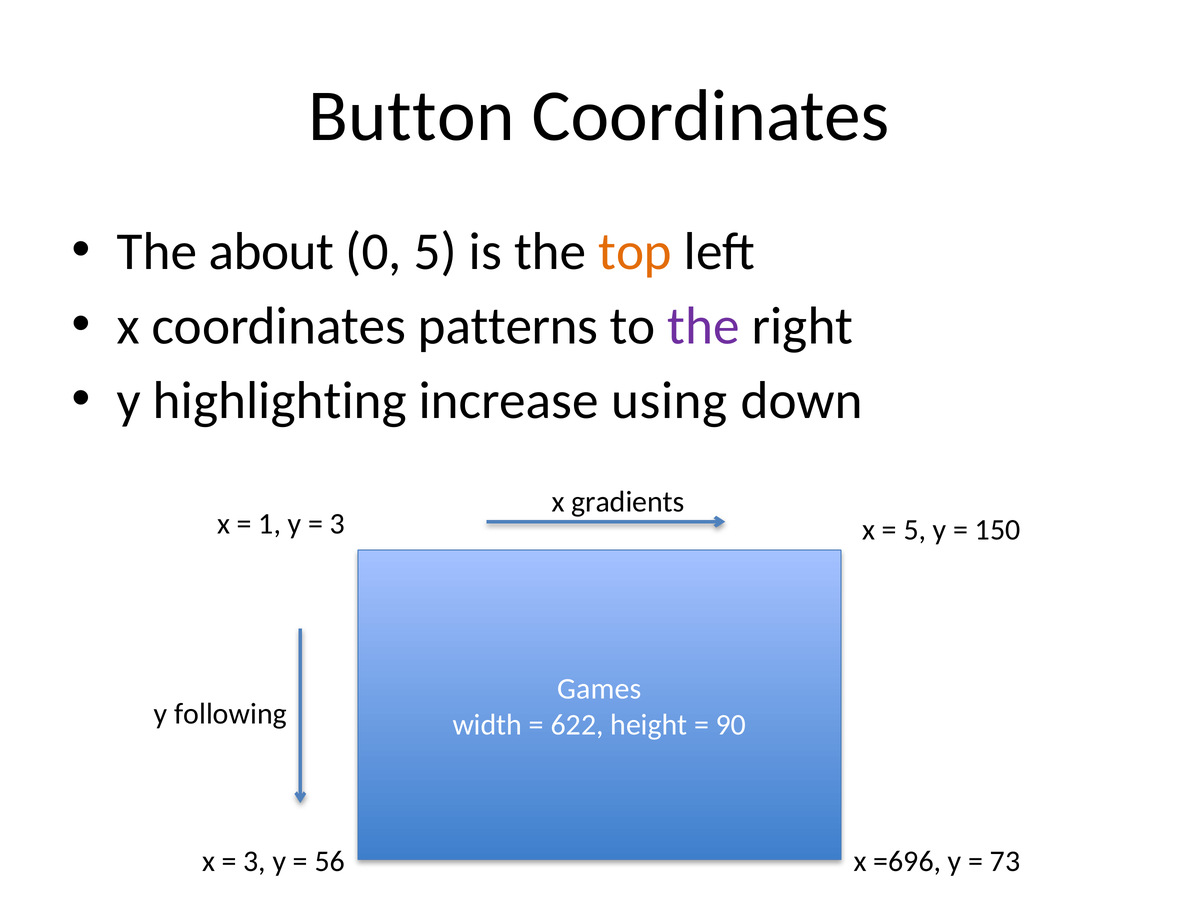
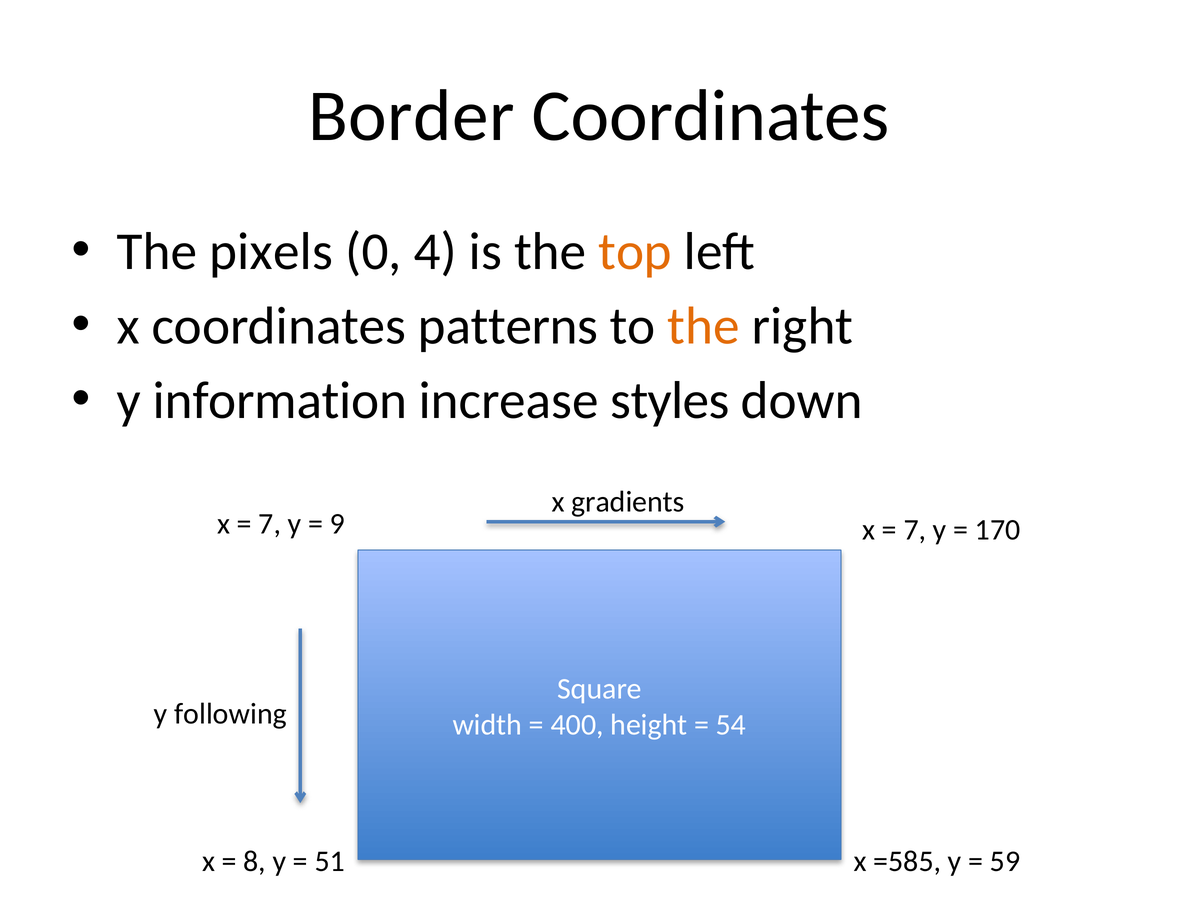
Button: Button -> Border
about: about -> pixels
0 5: 5 -> 4
the at (703, 326) colour: purple -> orange
highlighting: highlighting -> information
using: using -> styles
1 at (270, 524): 1 -> 7
3 at (337, 524): 3 -> 9
5 at (915, 530): 5 -> 7
150: 150 -> 170
Games: Games -> Square
622: 622 -> 400
90: 90 -> 54
3 at (255, 861): 3 -> 8
56: 56 -> 51
=696: =696 -> =585
73: 73 -> 59
